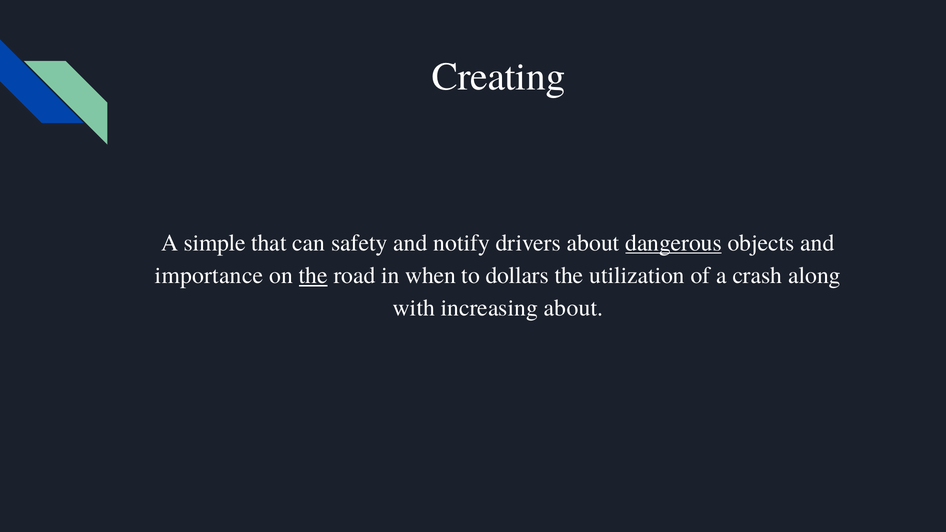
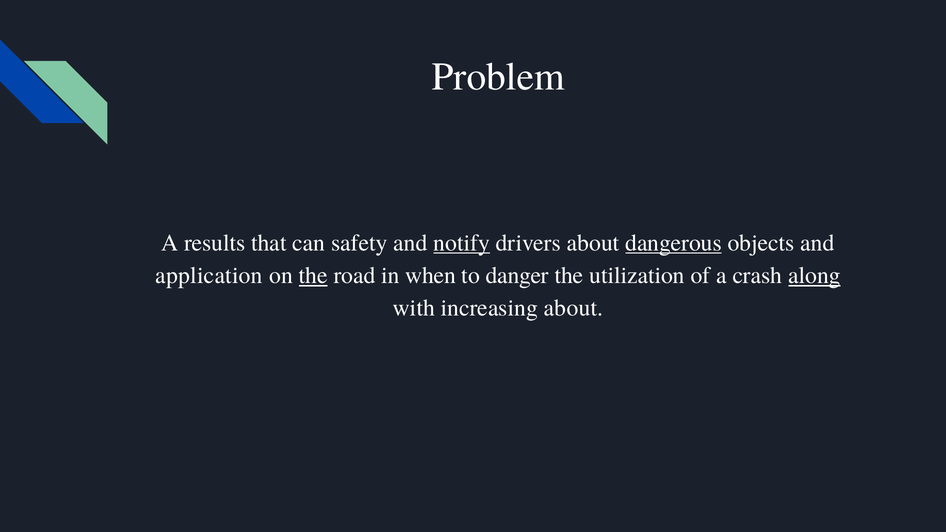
Creating: Creating -> Problem
simple: simple -> results
notify underline: none -> present
importance: importance -> application
dollars: dollars -> danger
along underline: none -> present
